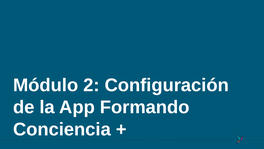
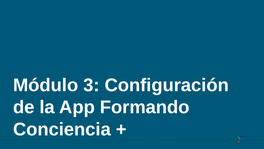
2: 2 -> 3
